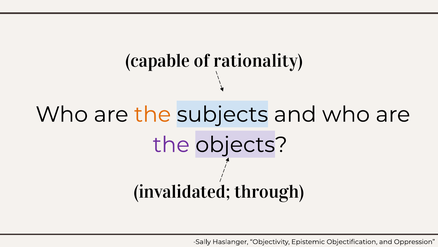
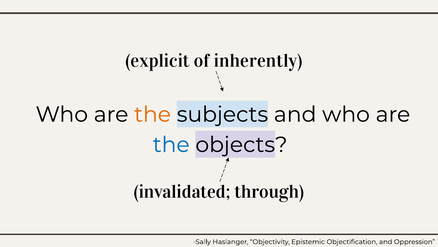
capable: capable -> explicit
rationality: rationality -> inherently
the at (171, 144) colour: purple -> blue
